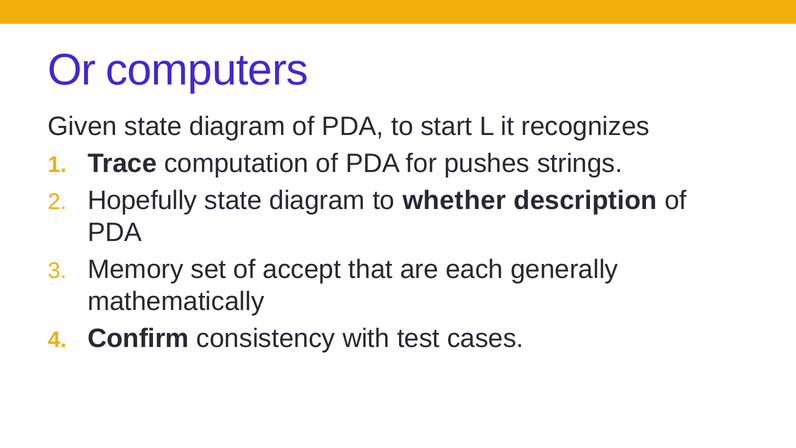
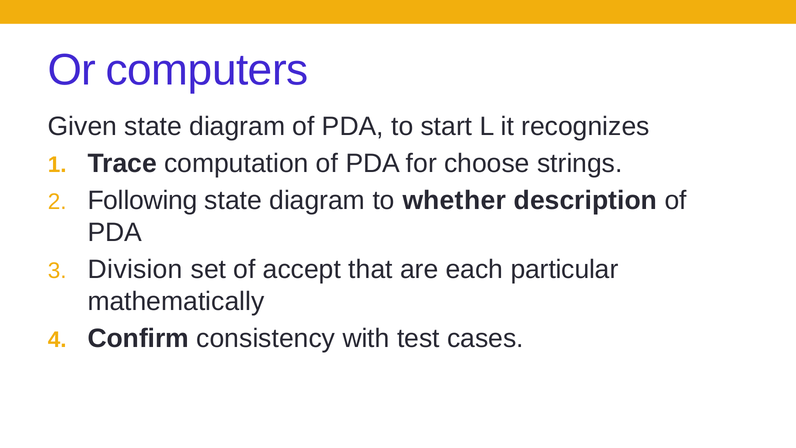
pushes: pushes -> choose
Hopefully: Hopefully -> Following
Memory: Memory -> Division
generally: generally -> particular
